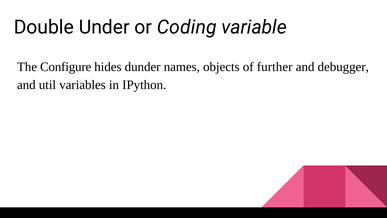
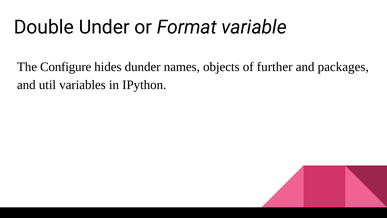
Coding: Coding -> Format
debugger: debugger -> packages
